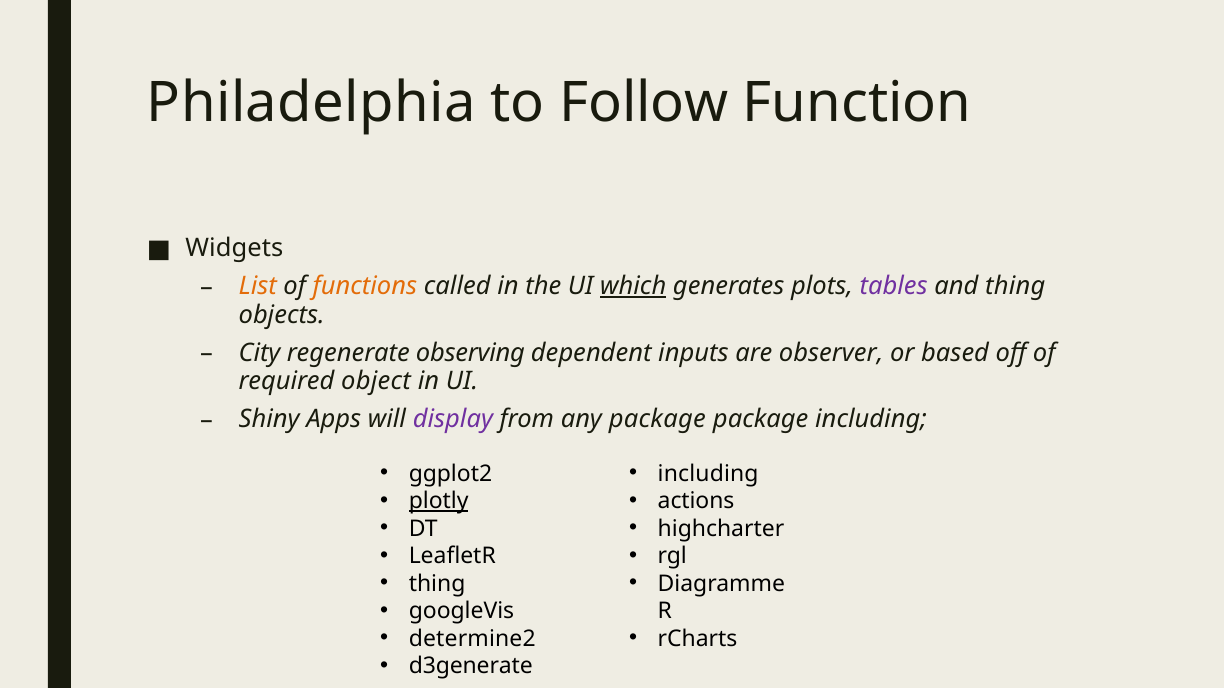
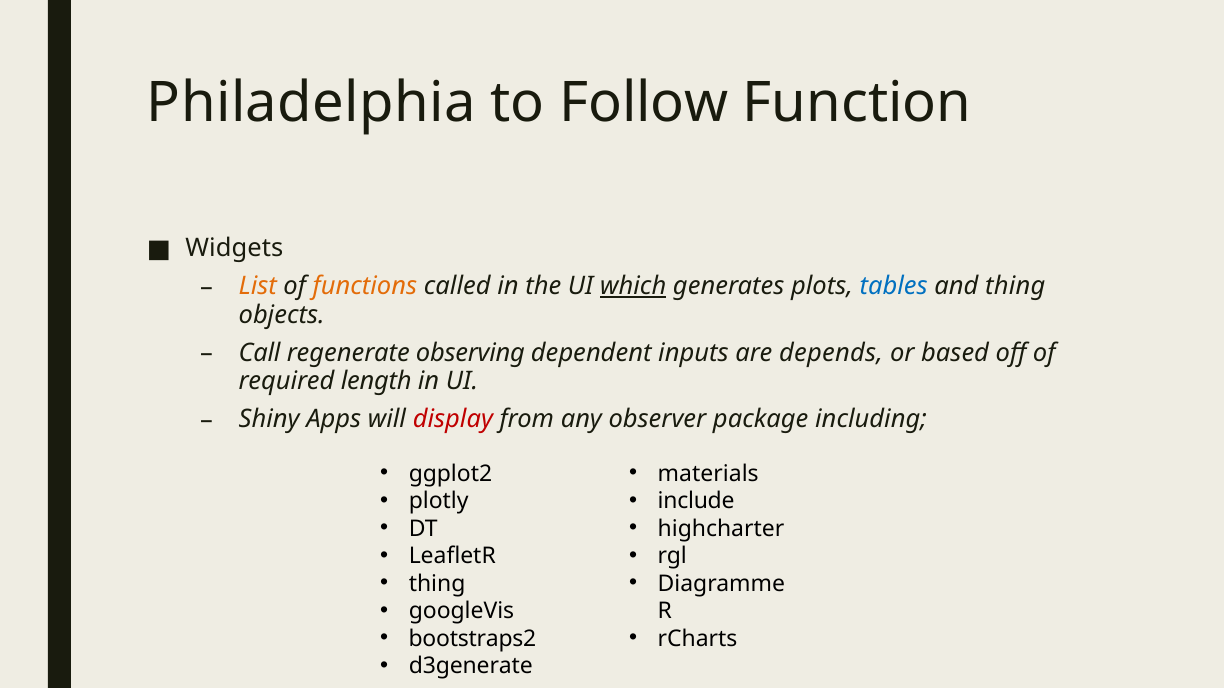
tables colour: purple -> blue
City: City -> Call
observer: observer -> depends
object: object -> length
display colour: purple -> red
any package: package -> observer
including at (708, 474): including -> materials
plotly underline: present -> none
actions: actions -> include
determine2: determine2 -> bootstraps2
